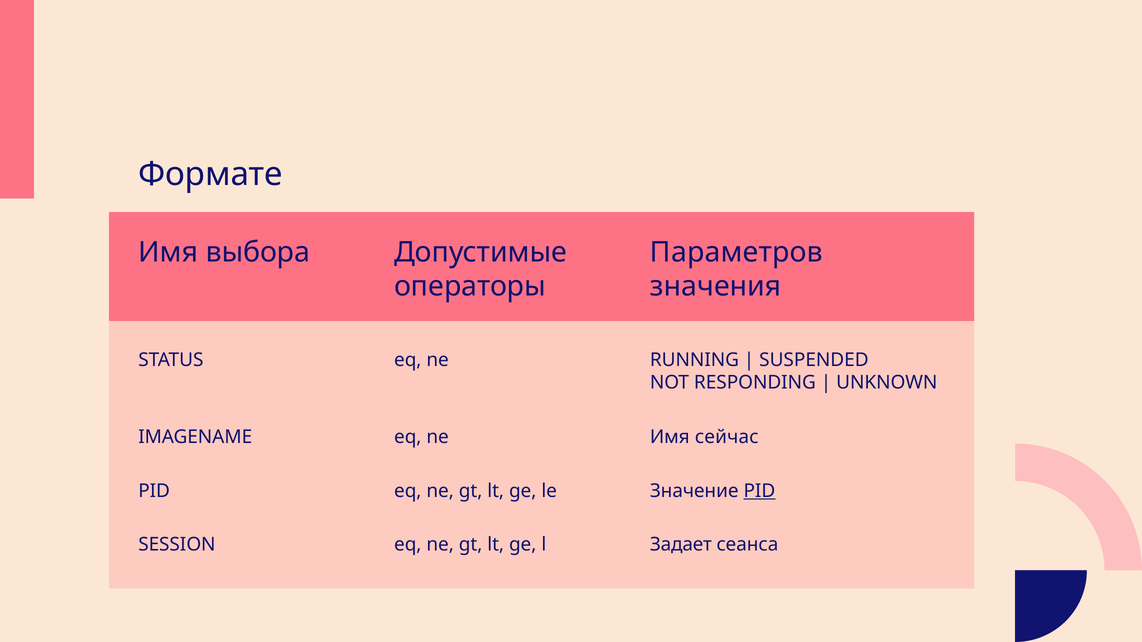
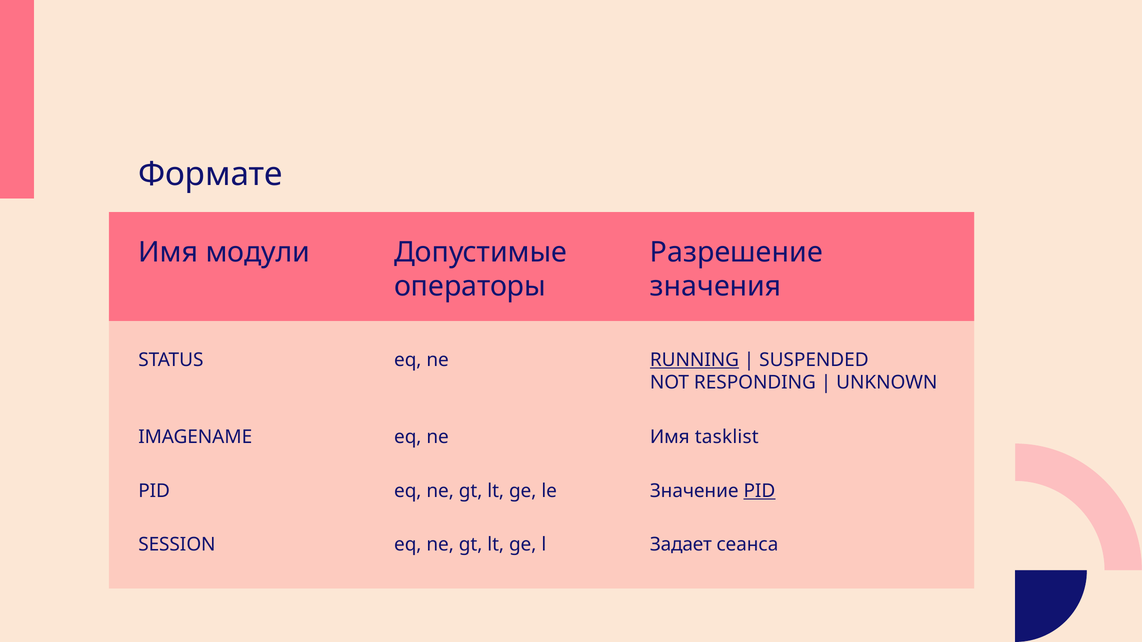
выбора: выбора -> модули
Параметров: Параметров -> Разрешение
RUNNING underline: none -> present
сейчас: сейчас -> tasklist
